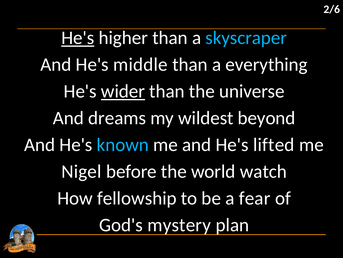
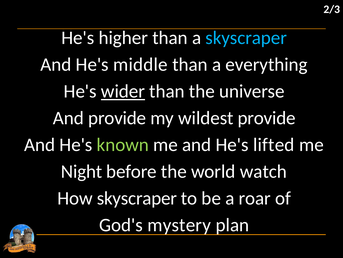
2/6: 2/6 -> 2/3
He's at (78, 38) underline: present -> none
And dreams: dreams -> provide
wildest beyond: beyond -> provide
known colour: light blue -> light green
Nigel: Nigel -> Night
How fellowship: fellowship -> skyscraper
fear: fear -> roar
